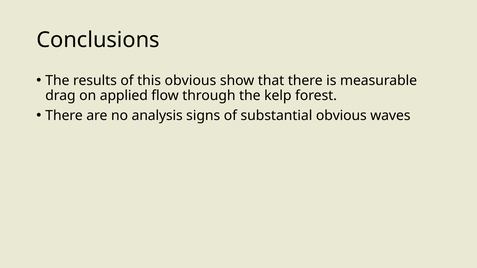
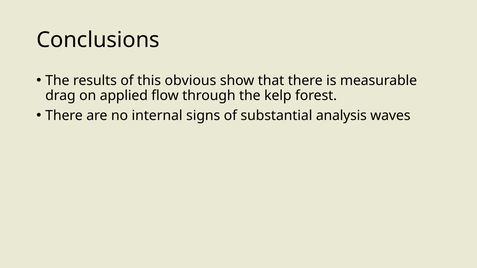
analysis: analysis -> internal
substantial obvious: obvious -> analysis
